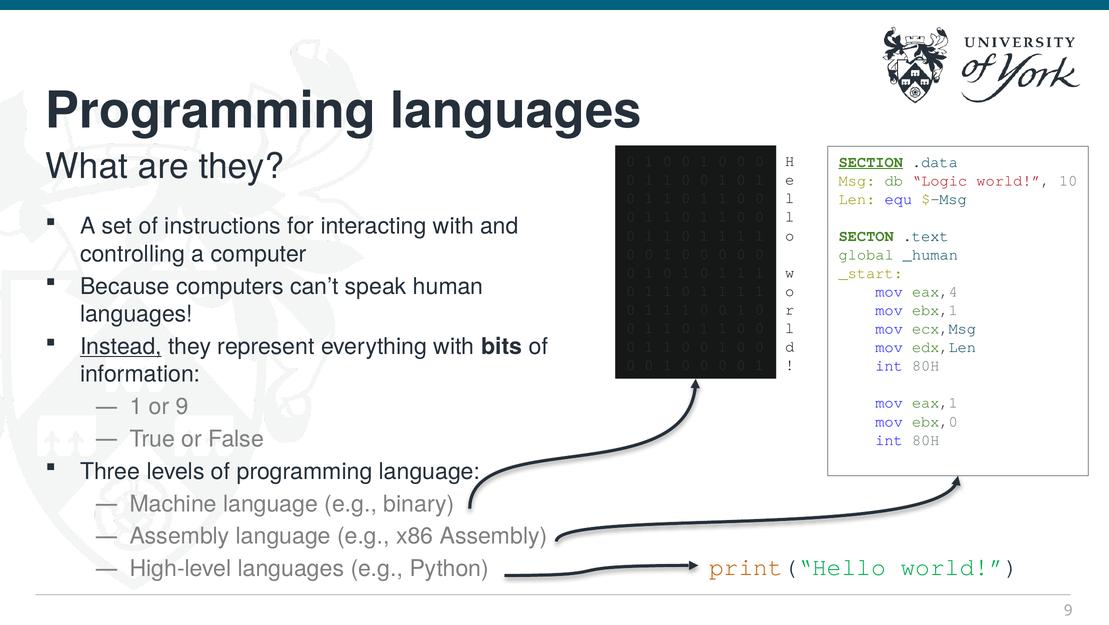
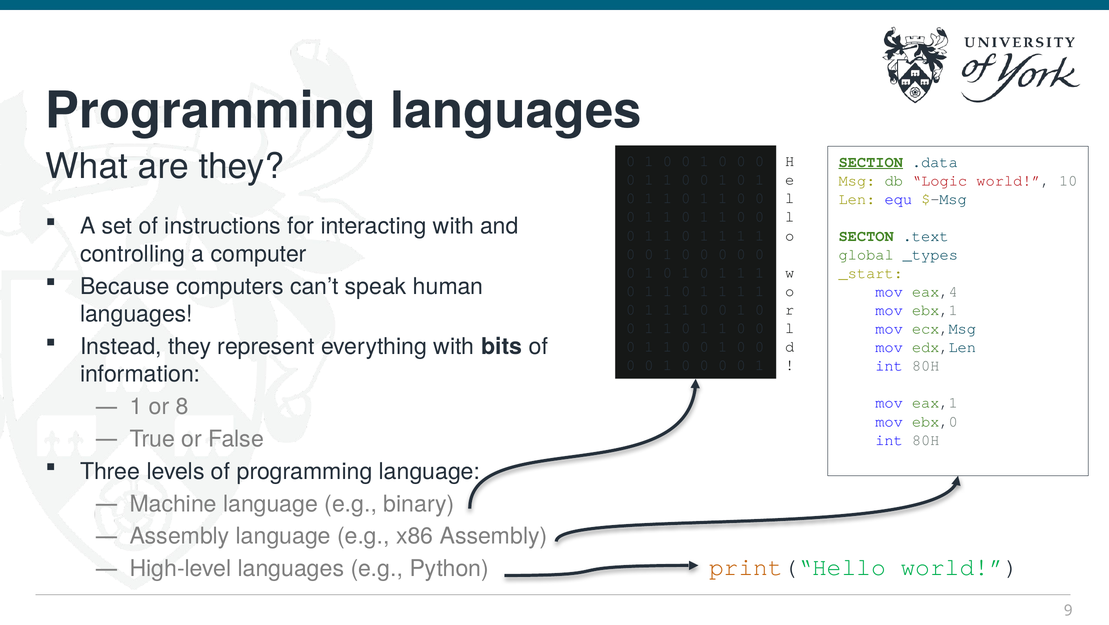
_human: _human -> _types
Instead underline: present -> none
or 9: 9 -> 8
